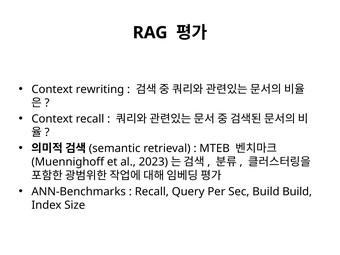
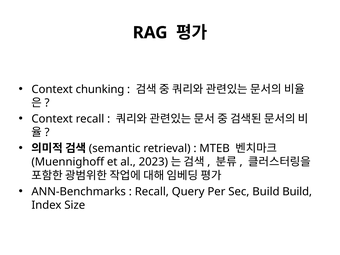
rewriting: rewriting -> chunking
